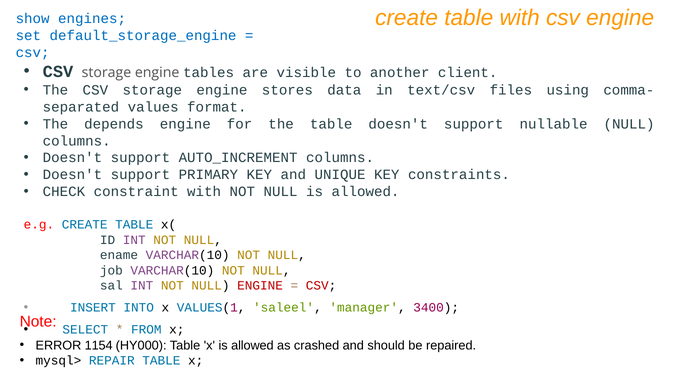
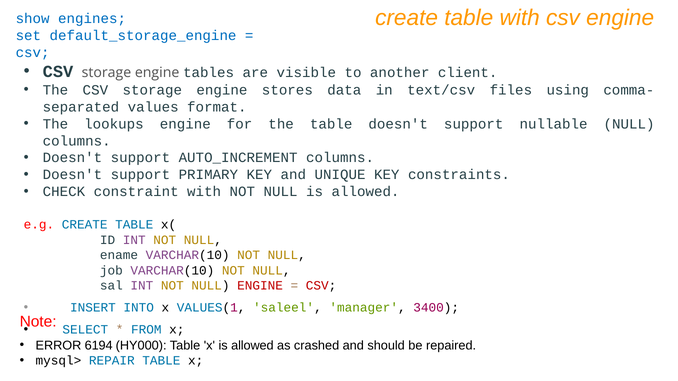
depends: depends -> lookups
1154: 1154 -> 6194
